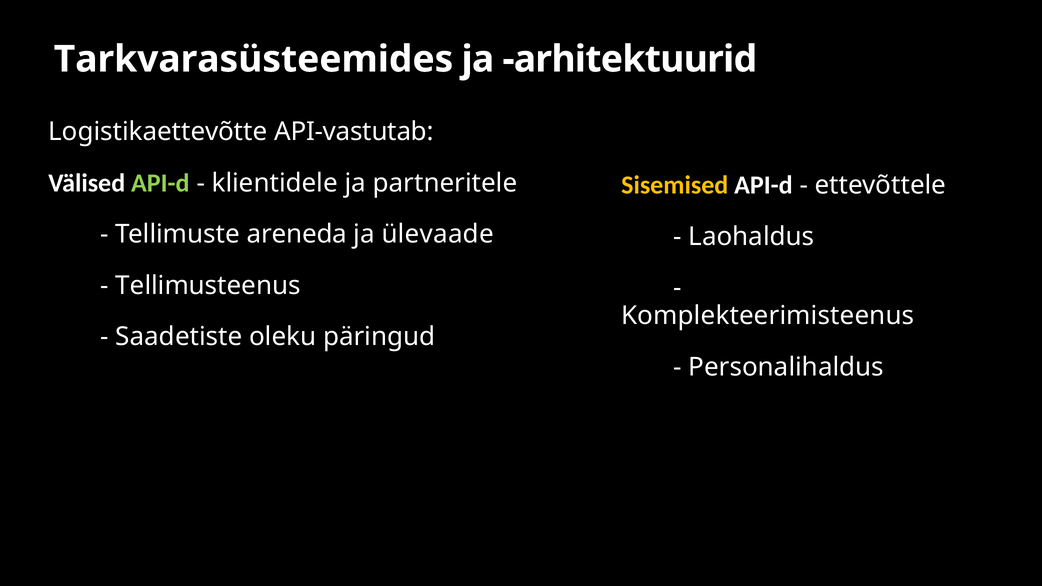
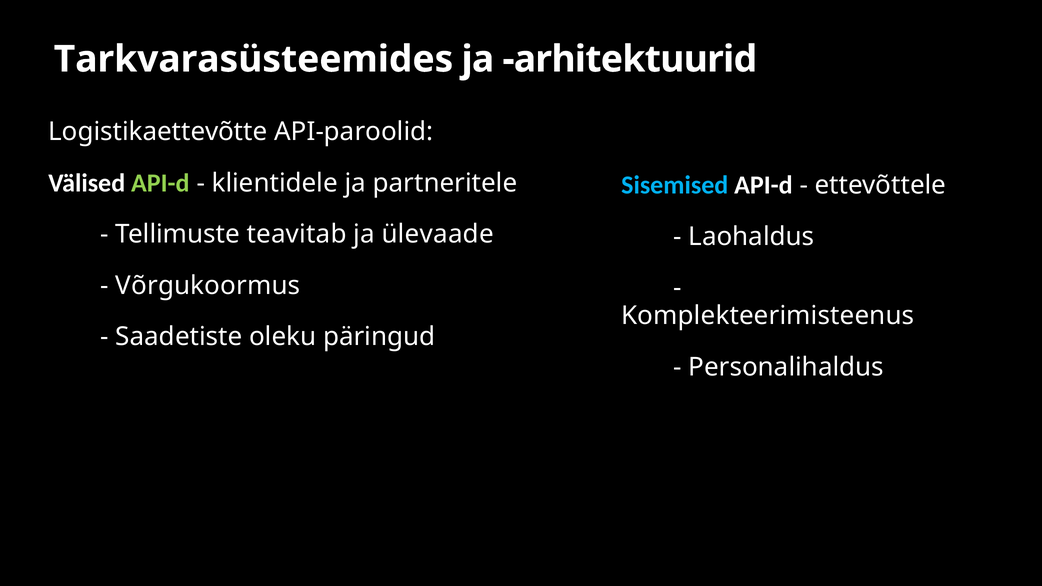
API-vastutab: API-vastutab -> API-paroolid
Sisemised colour: yellow -> light blue
areneda: areneda -> teavitab
Tellimusteenus: Tellimusteenus -> Võrgukoormus
